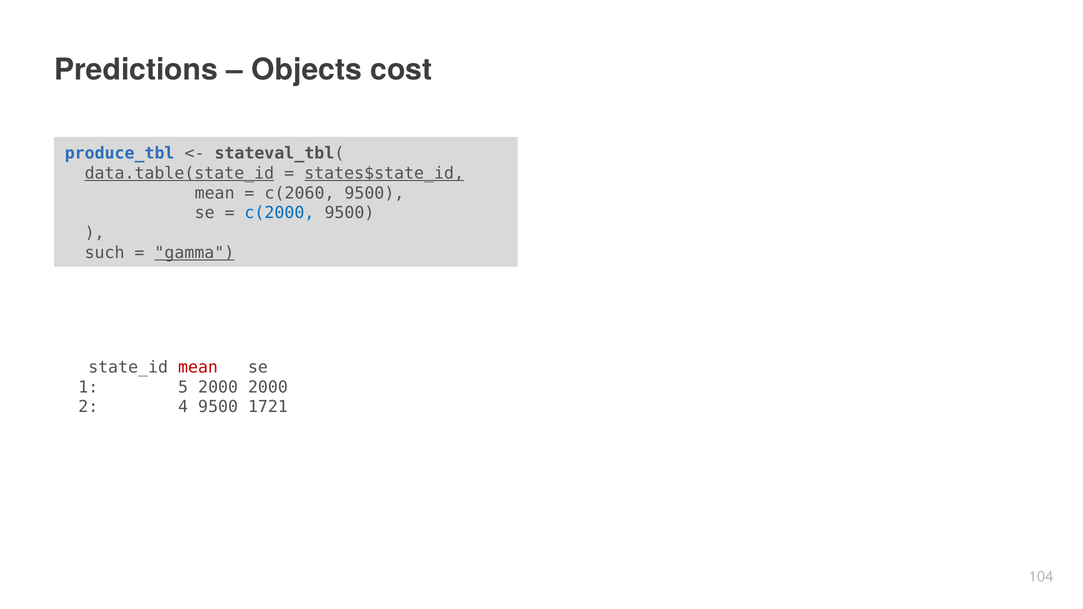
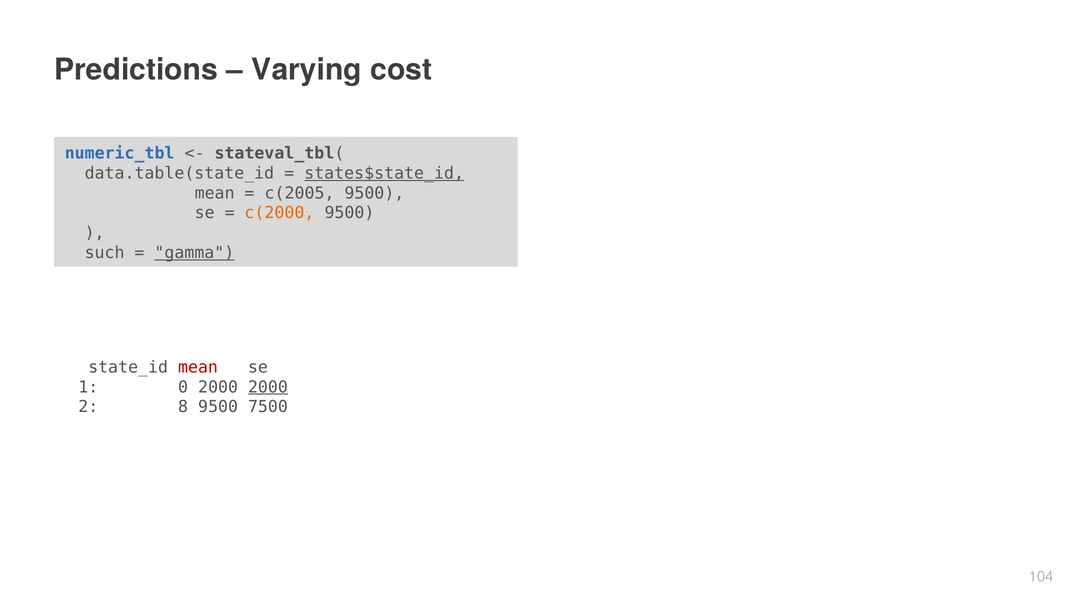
Objects: Objects -> Varying
produce_tbl: produce_tbl -> numeric_tbl
data.table(state_id underline: present -> none
c(2060: c(2060 -> c(2005
c(2000 colour: blue -> orange
5: 5 -> 0
2000 at (268, 387) underline: none -> present
4: 4 -> 8
1721: 1721 -> 7500
